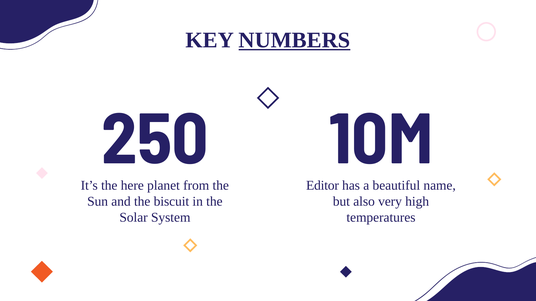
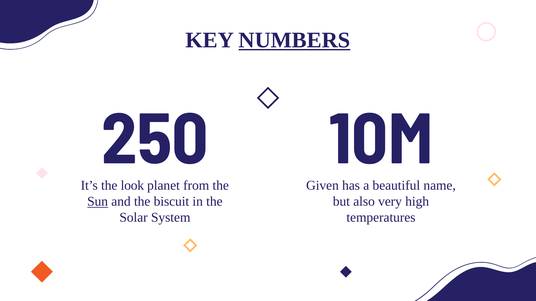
here: here -> look
Editor: Editor -> Given
Sun underline: none -> present
